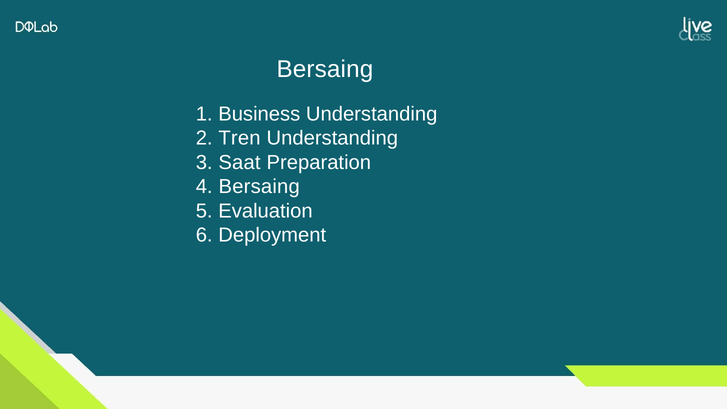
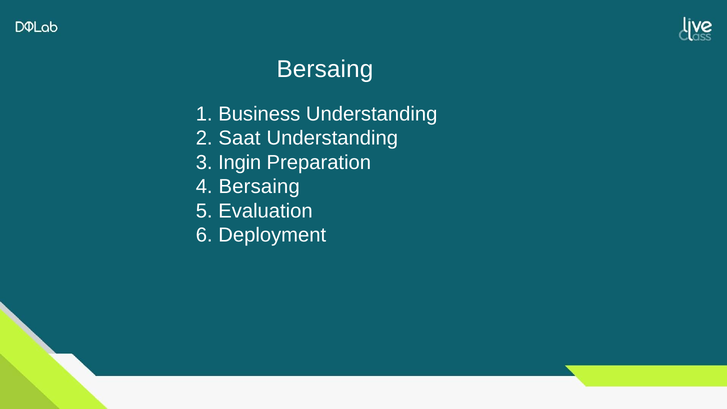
Tren: Tren -> Saat
Saat: Saat -> Ingin
